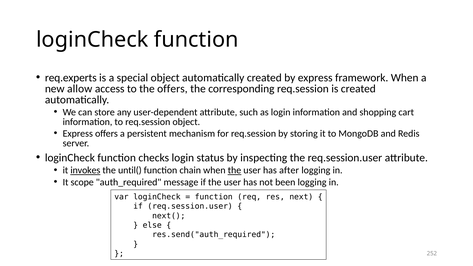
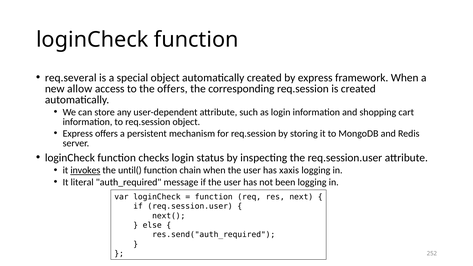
req.experts: req.experts -> req.several
the at (234, 170) underline: present -> none
after: after -> xaxis
scope: scope -> literal
